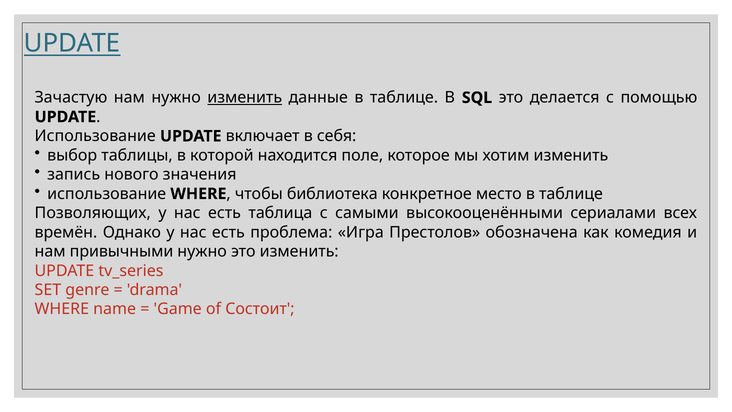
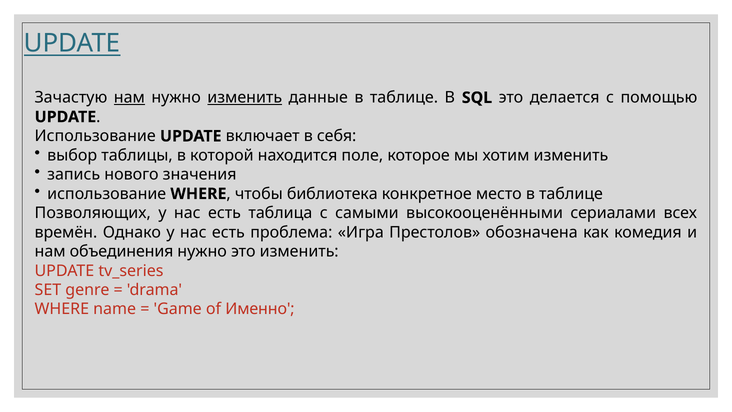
нам at (129, 98) underline: none -> present
привычными: привычными -> объединения
Состоит: Состоит -> Именно
